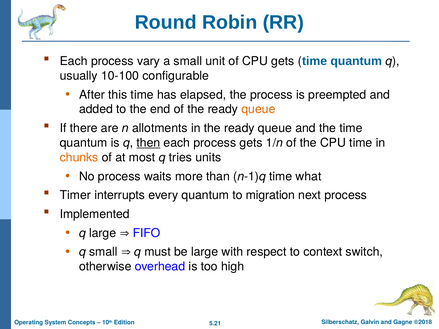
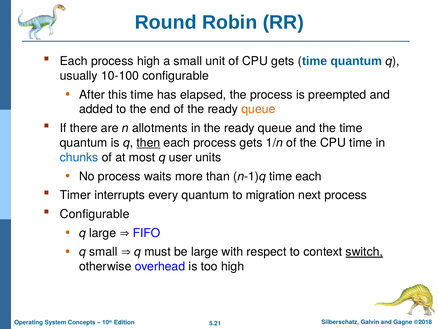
process vary: vary -> high
chunks colour: orange -> blue
tries: tries -> user
time what: what -> each
Implemented at (95, 214): Implemented -> Configurable
switch underline: none -> present
